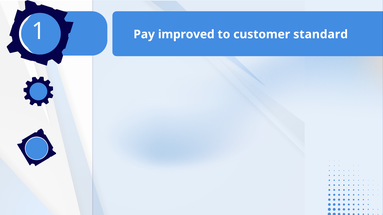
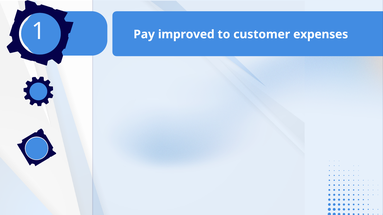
standard: standard -> expenses
